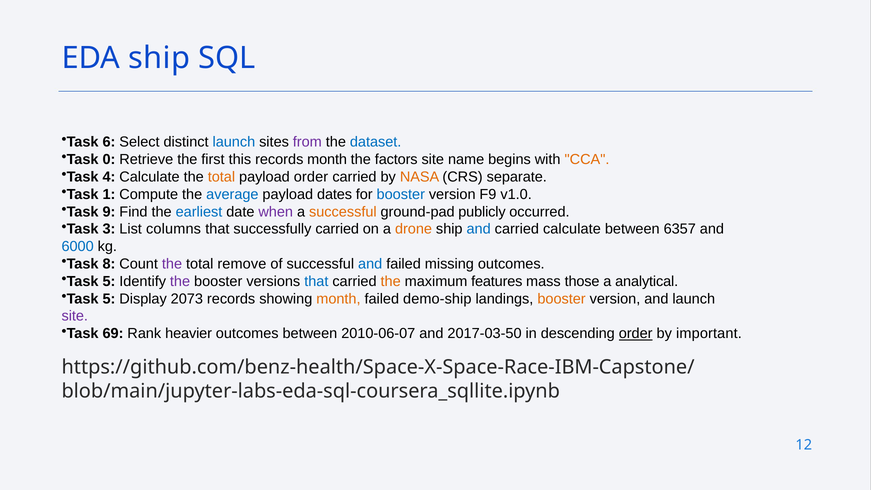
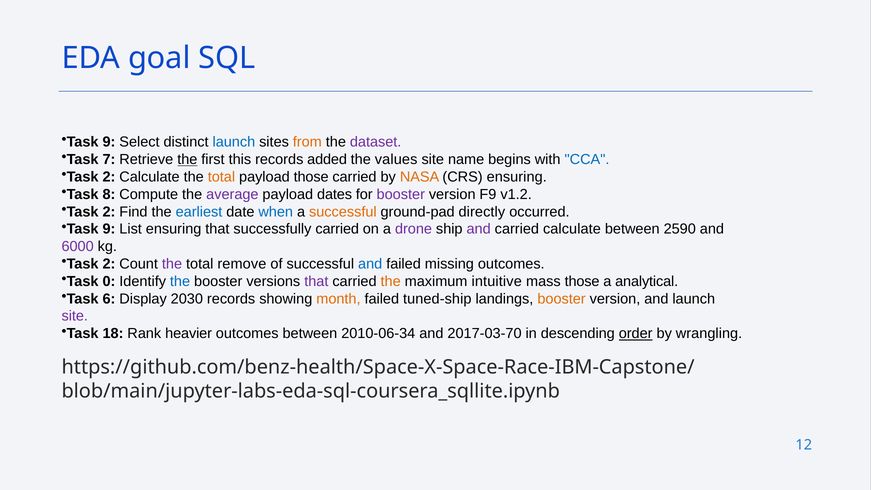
EDA ship: ship -> goal
6 at (109, 142): 6 -> 9
from colour: purple -> orange
dataset colour: blue -> purple
0: 0 -> 7
the at (187, 159) underline: none -> present
records month: month -> added
factors: factors -> values
CCA colour: orange -> blue
4 at (109, 177): 4 -> 2
payload order: order -> those
CRS separate: separate -> ensuring
1: 1 -> 8
average colour: blue -> purple
booster at (401, 194) colour: blue -> purple
v1.0: v1.0 -> v1.2
9 at (109, 212): 9 -> 2
when colour: purple -> blue
publicly: publicly -> directly
3 at (109, 229): 3 -> 9
List columns: columns -> ensuring
drone colour: orange -> purple
and at (479, 229) colour: blue -> purple
6357: 6357 -> 2590
6000 colour: blue -> purple
8 at (109, 264): 8 -> 2
5 at (109, 281): 5 -> 0
the at (180, 281) colour: purple -> blue
that at (316, 281) colour: blue -> purple
features: features -> intuitive
5 at (109, 299): 5 -> 6
2073: 2073 -> 2030
demo-ship: demo-ship -> tuned-ship
69: 69 -> 18
2010-06-07: 2010-06-07 -> 2010-06-34
2017-03-50: 2017-03-50 -> 2017-03-70
important: important -> wrangling
